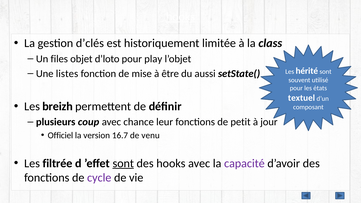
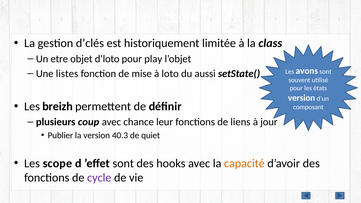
files: files -> etre
être: être -> loto
hérité: hérité -> avons
textuel at (301, 98): textuel -> version
petit: petit -> liens
Officiel: Officiel -> Publier
16.7: 16.7 -> 40.3
venu: venu -> quiet
filtrée: filtrée -> scope
sont at (123, 163) underline: present -> none
capacité colour: purple -> orange
